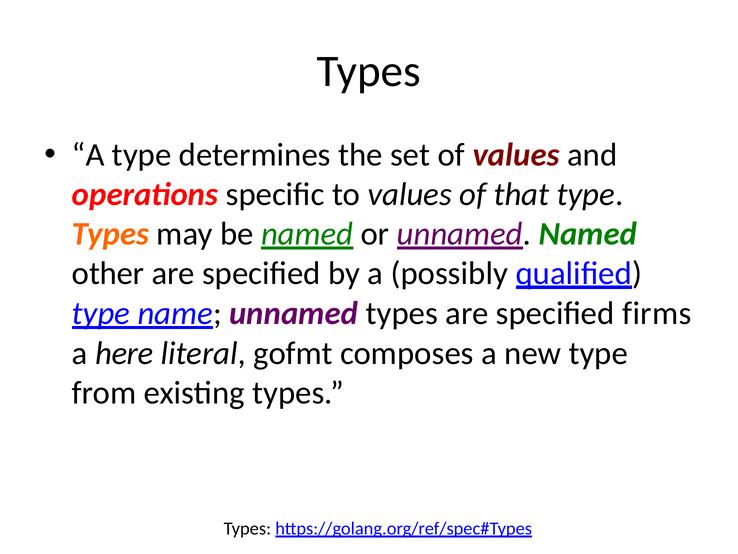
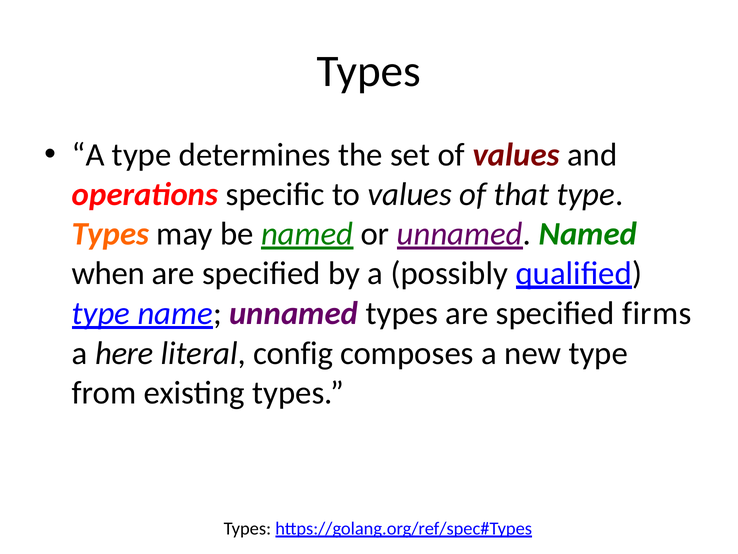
other: other -> when
gofmt: gofmt -> config
